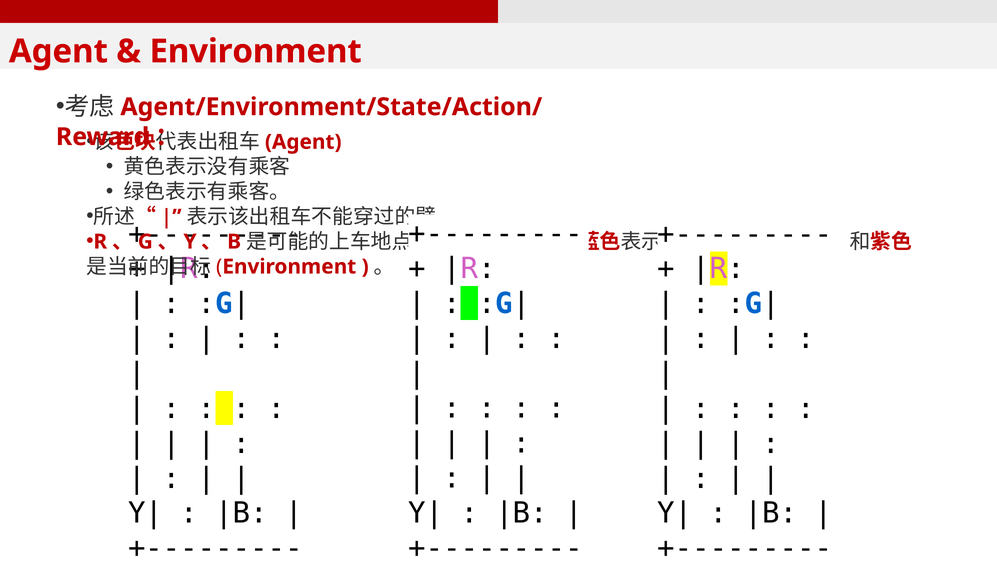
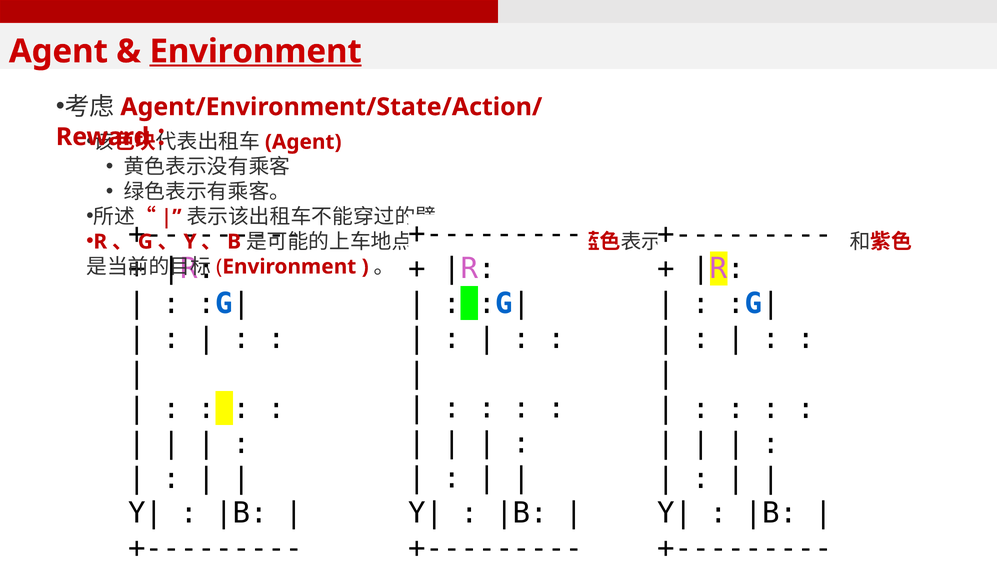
Environment at (256, 51) underline: none -> present
